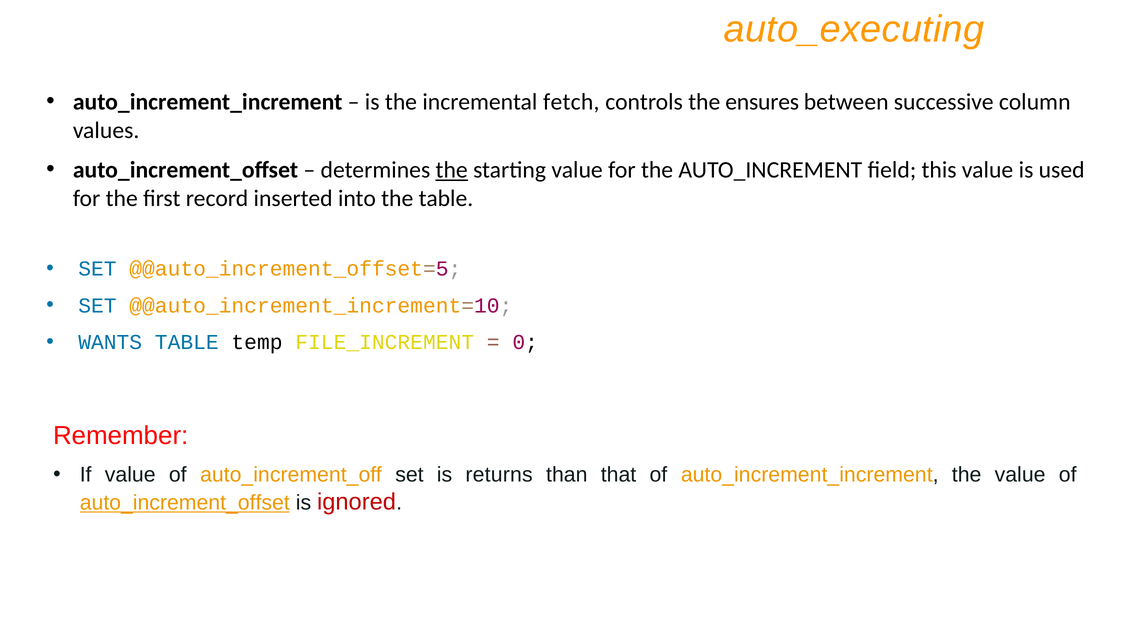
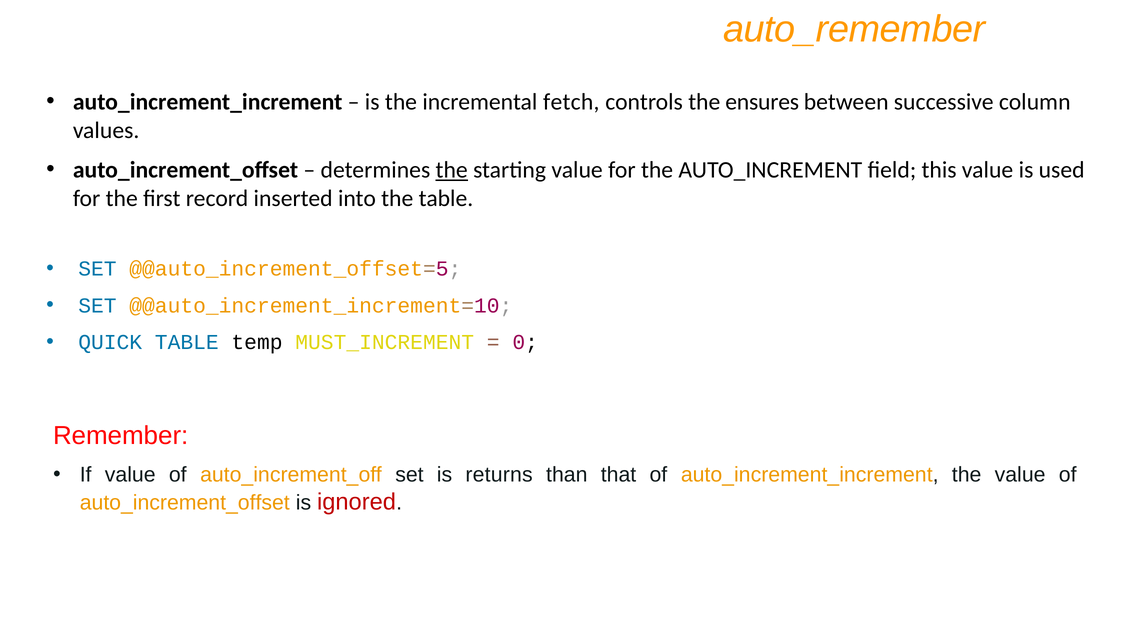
auto_executing: auto_executing -> auto_remember
WANTS: WANTS -> QUICK
FILE_INCREMENT: FILE_INCREMENT -> MUST_INCREMENT
auto_increment_offset at (185, 503) underline: present -> none
